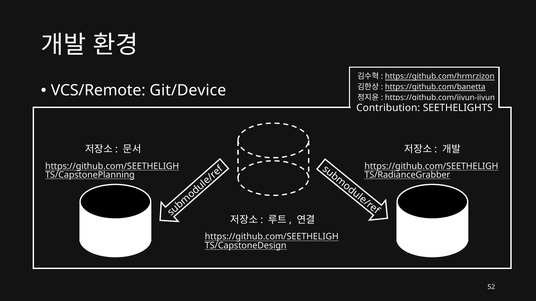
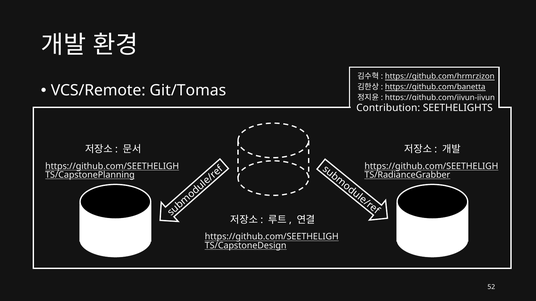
Git/Device: Git/Device -> Git/Tomas
